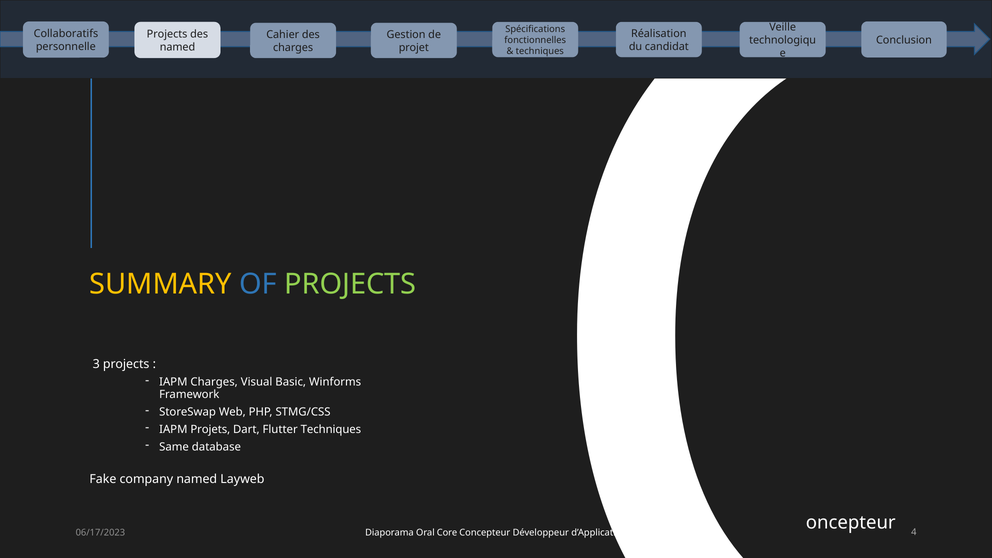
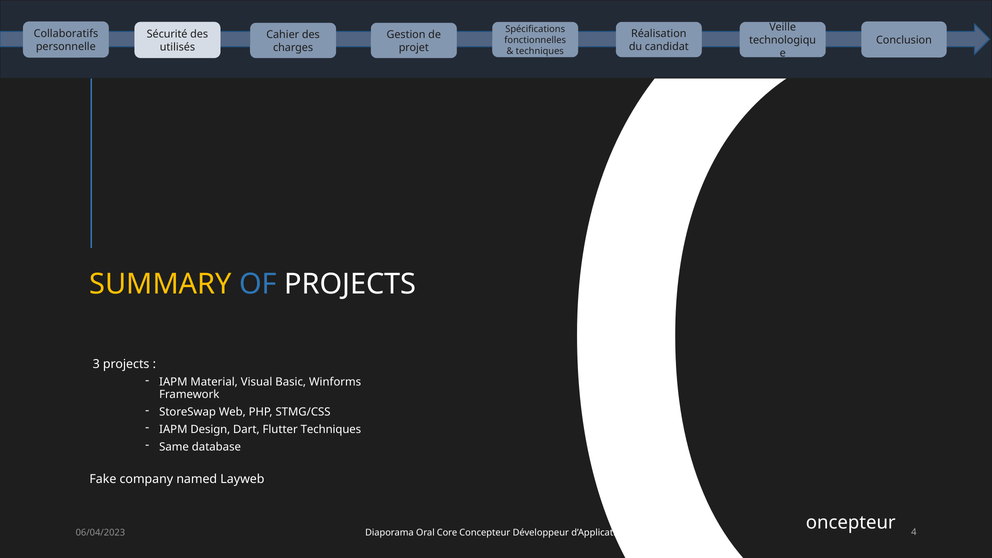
Projects at (167, 34): Projects -> Sécurité
named at (177, 47): named -> utilisés
PROJECTS at (350, 284) colour: light green -> white
IAPM Charges: Charges -> Material
Projets: Projets -> Design
06/17/2023: 06/17/2023 -> 06/04/2023
